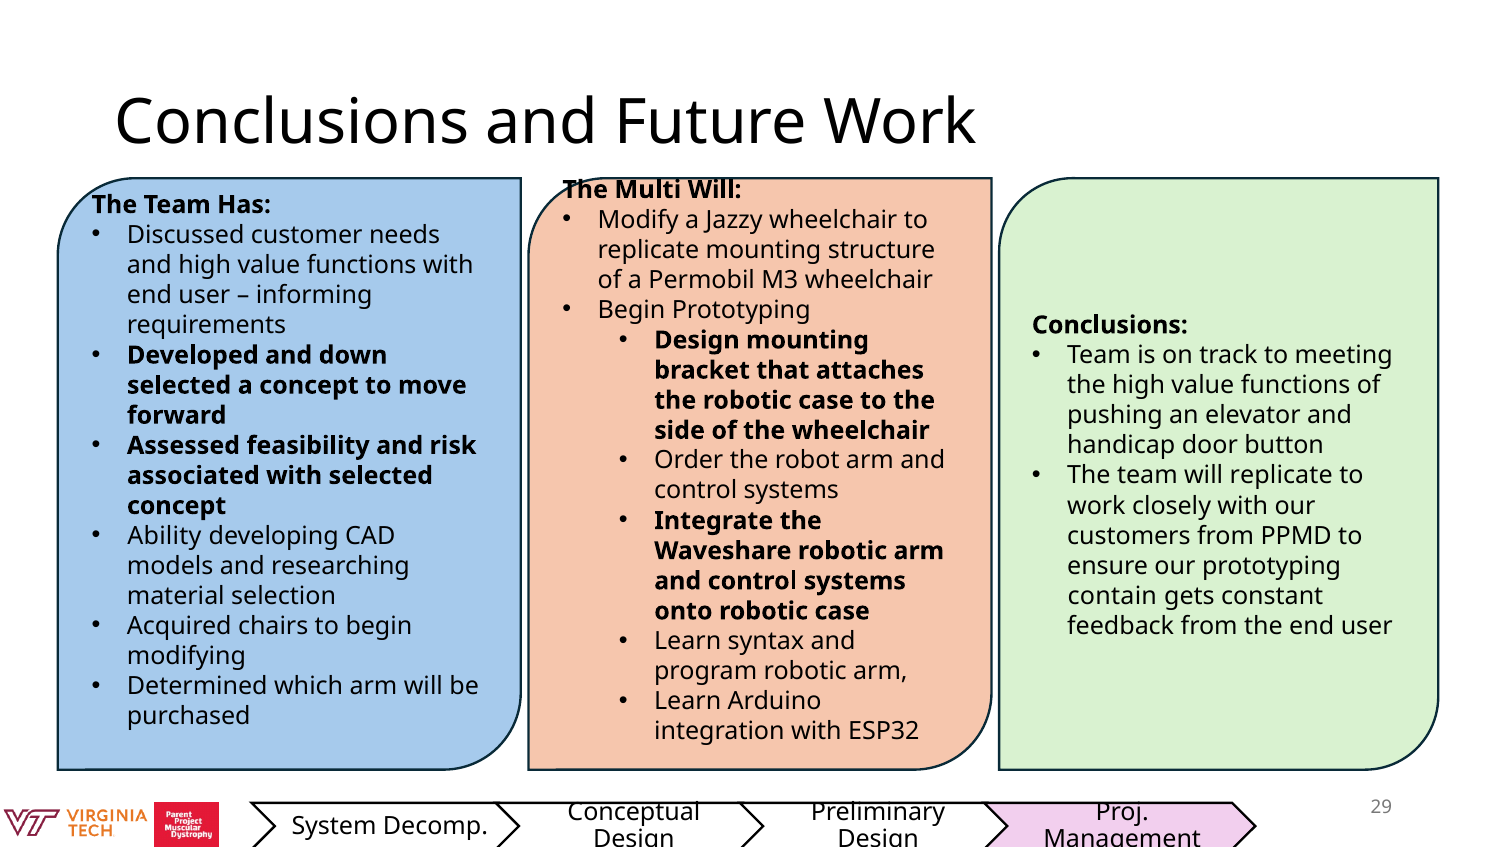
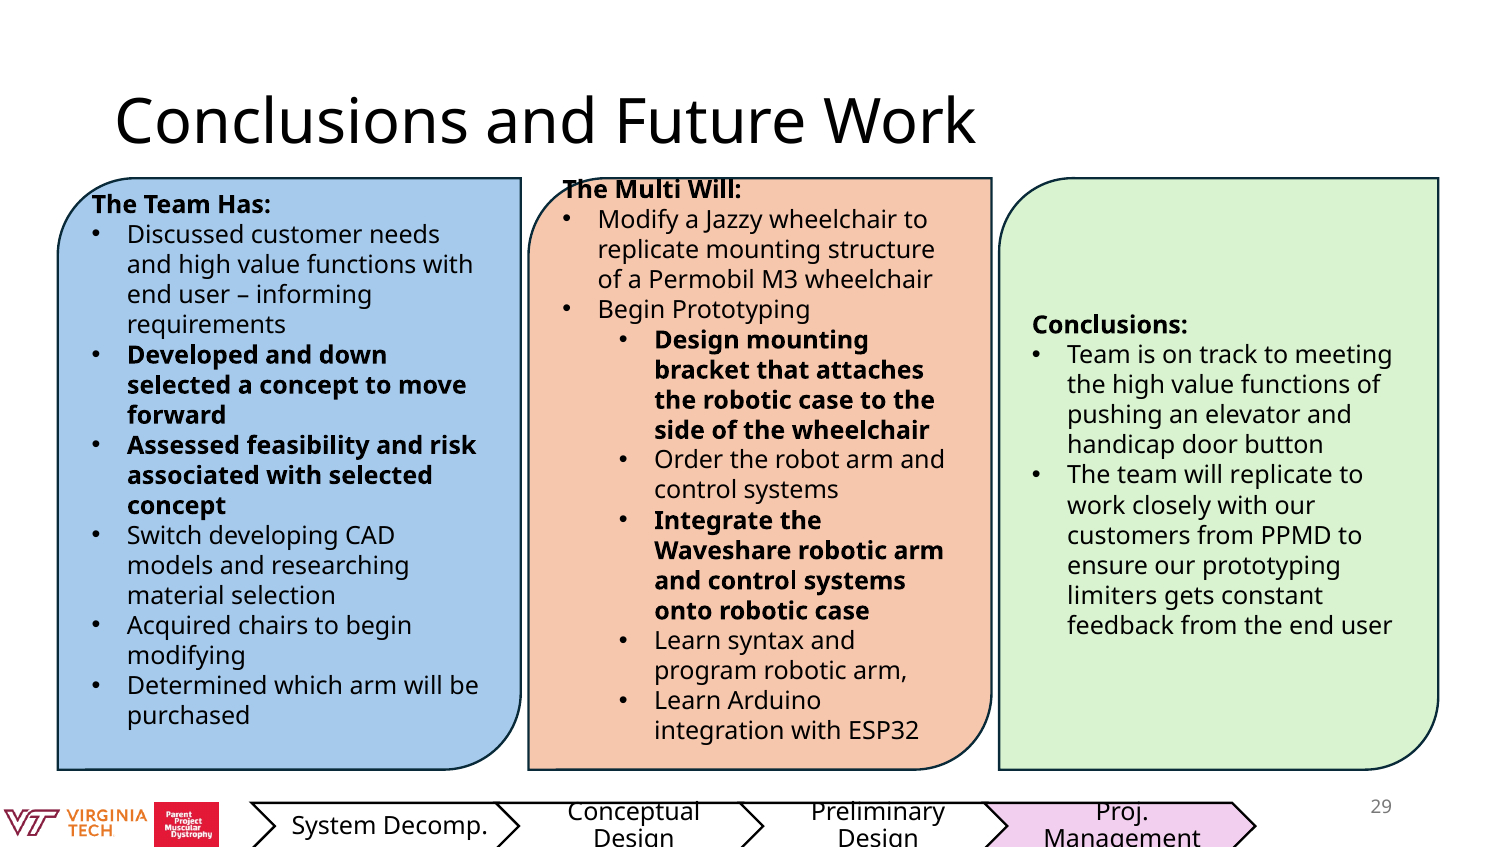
Ability: Ability -> Switch
contain: contain -> limiters
